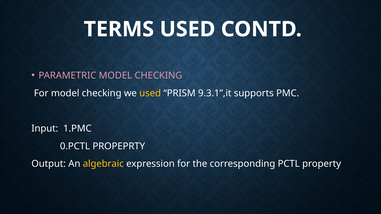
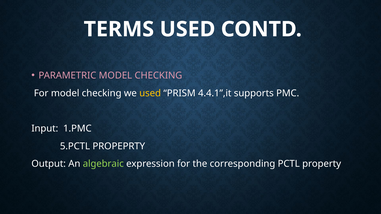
9.3.1”,it: 9.3.1”,it -> 4.4.1”,it
0.PCTL: 0.PCTL -> 5.PCTL
algebraic colour: yellow -> light green
